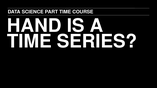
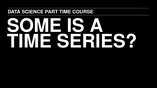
HAND: HAND -> SOME
